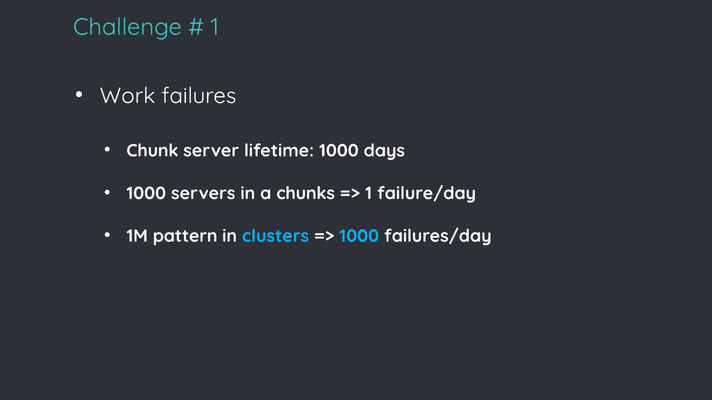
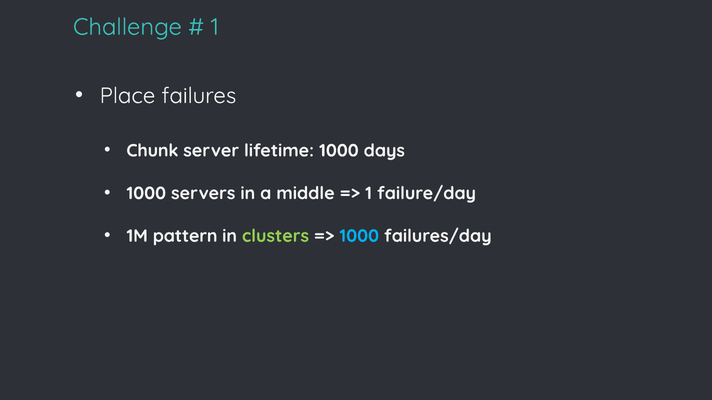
Work: Work -> Place
chunks: chunks -> middle
clusters colour: light blue -> light green
